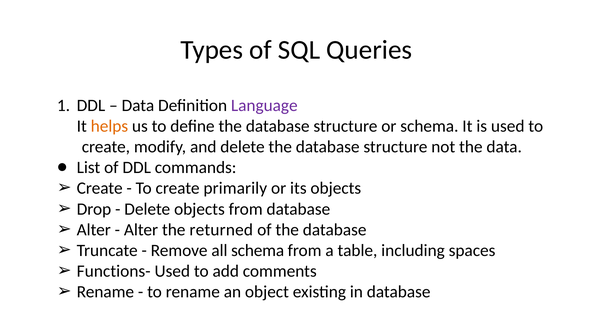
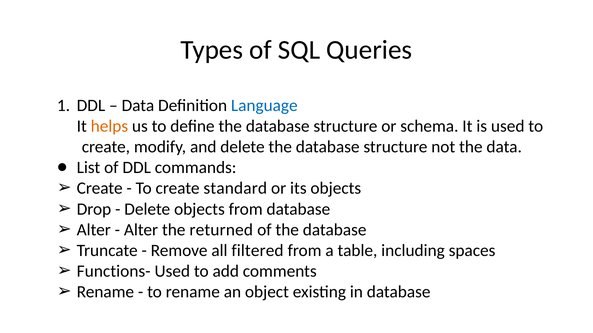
Language colour: purple -> blue
primarily: primarily -> standard
all schema: schema -> filtered
